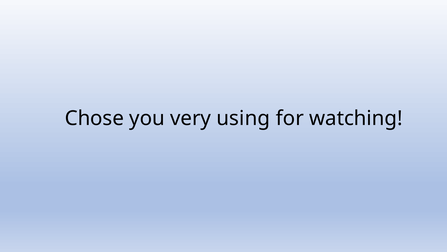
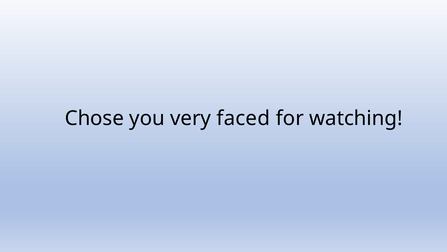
using: using -> faced
